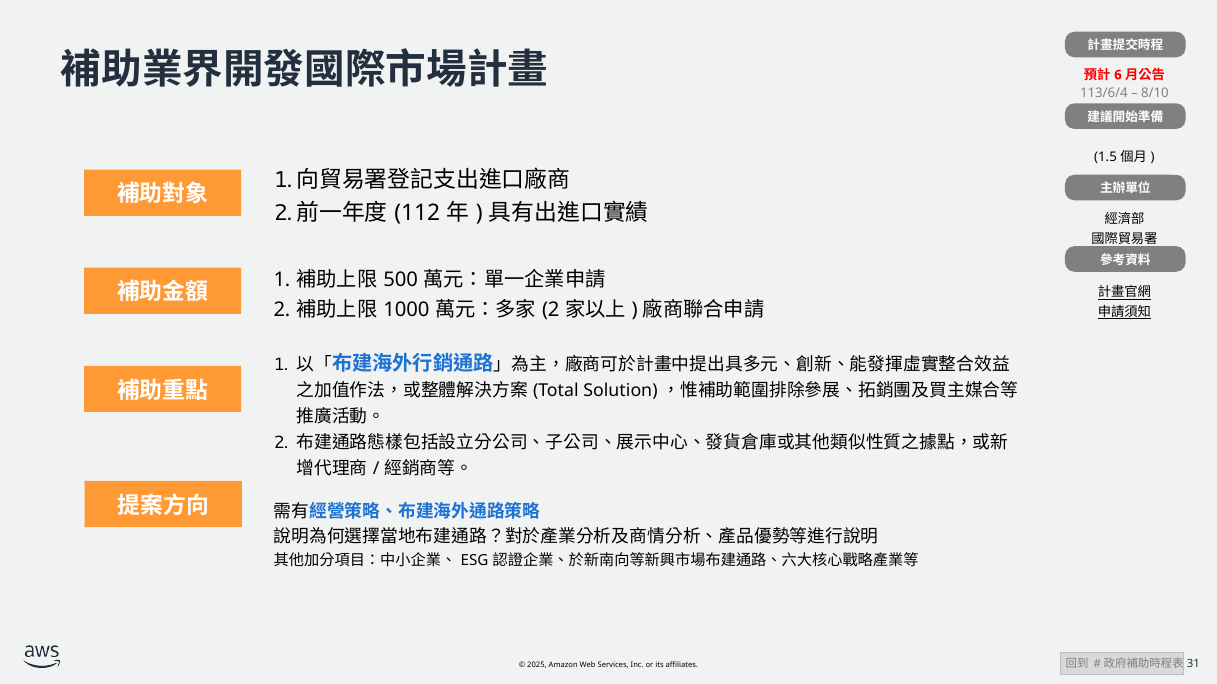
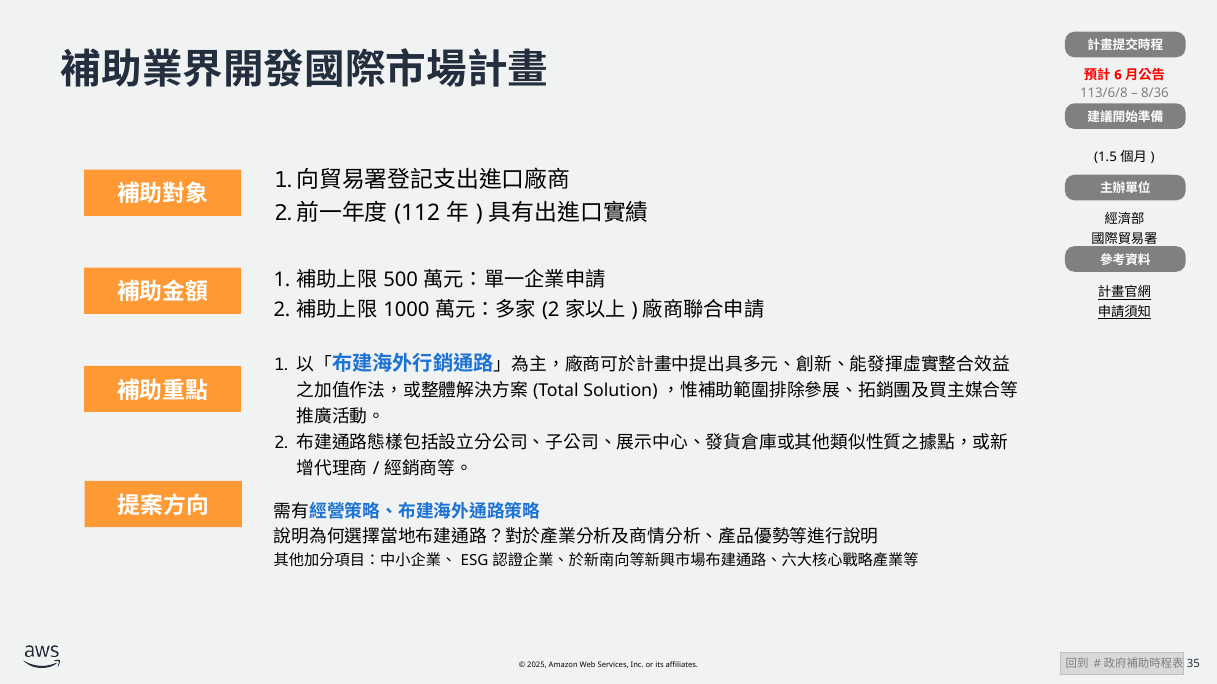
113/6/4: 113/6/4 -> 113/6/8
8/10: 8/10 -> 8/36
31: 31 -> 35
